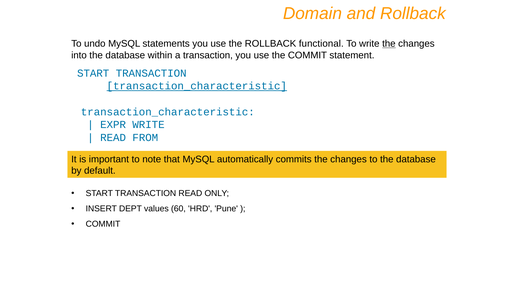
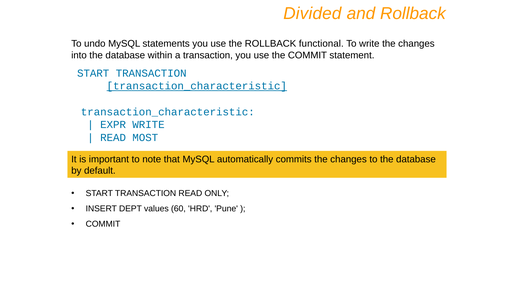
Domain: Domain -> Divided
the at (389, 44) underline: present -> none
FROM: FROM -> MOST
